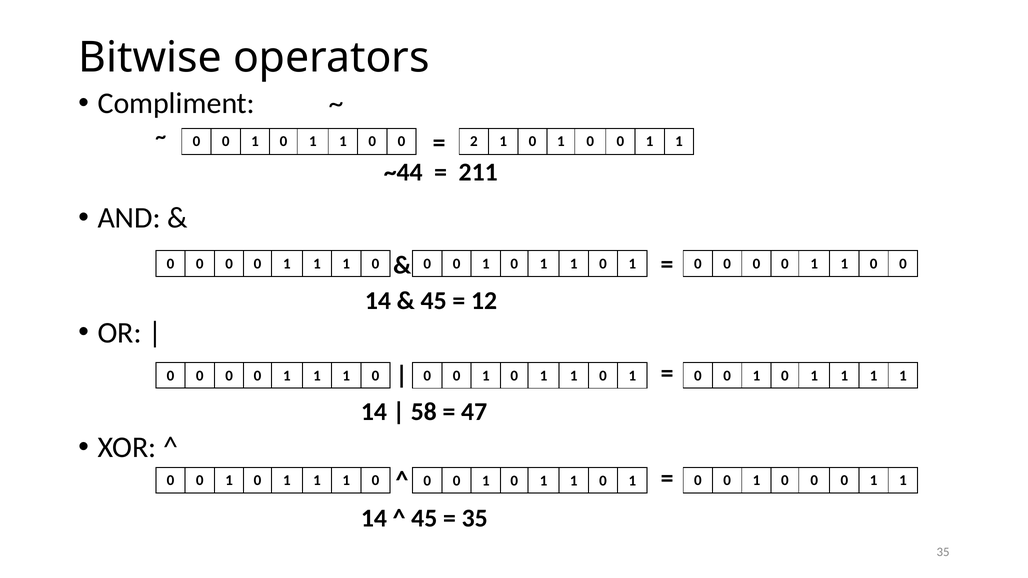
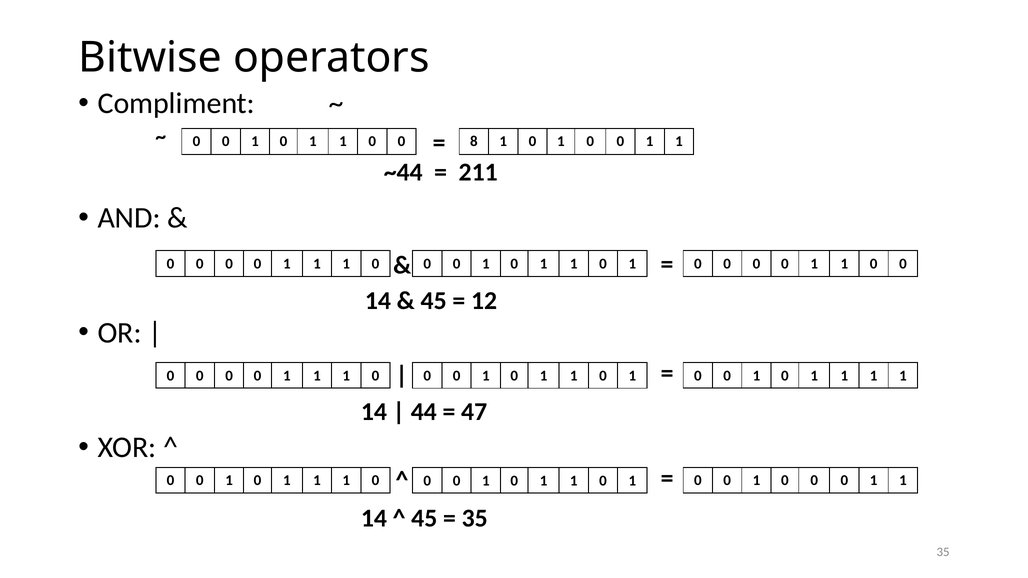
2: 2 -> 8
58: 58 -> 44
